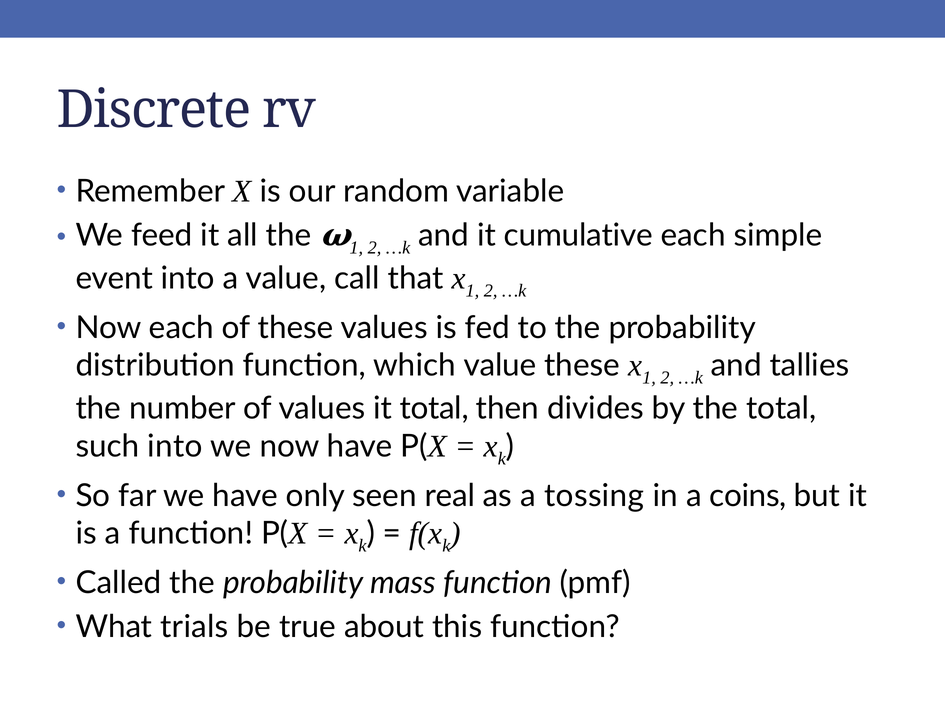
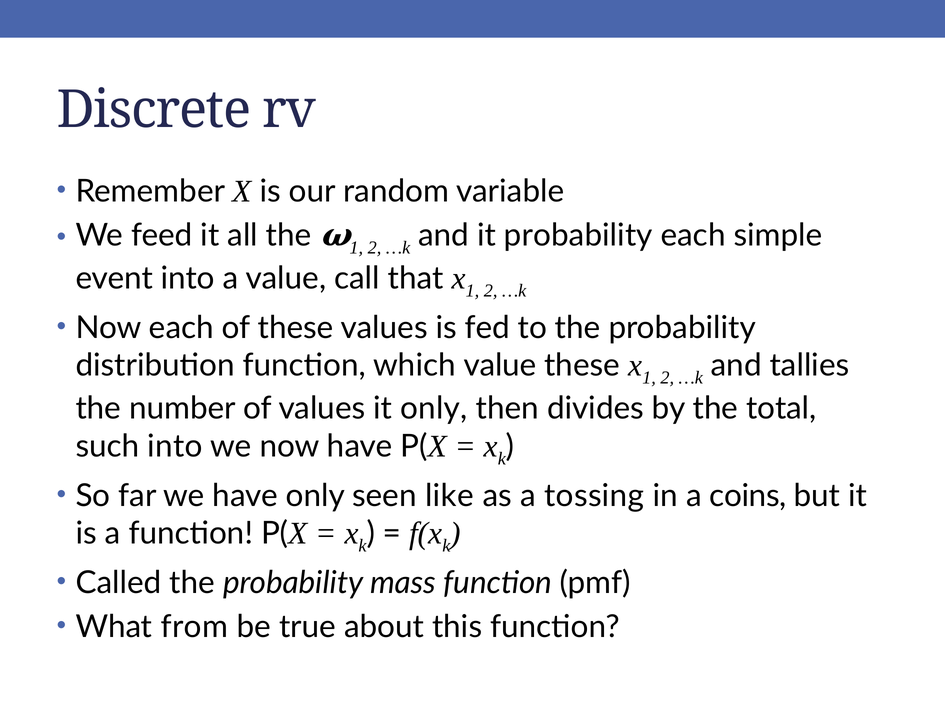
it cumulative: cumulative -> probability
it total: total -> only
real: real -> like
trials: trials -> from
